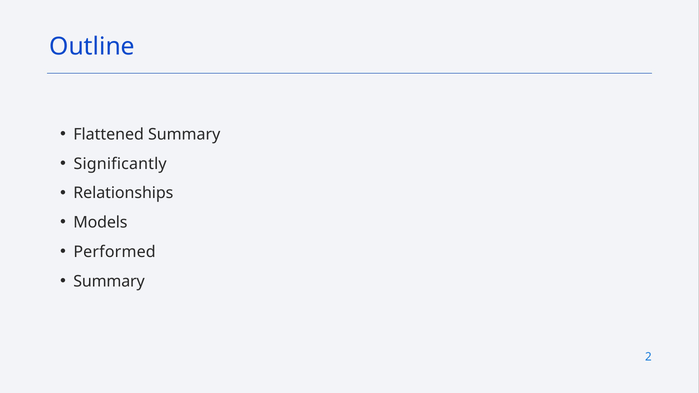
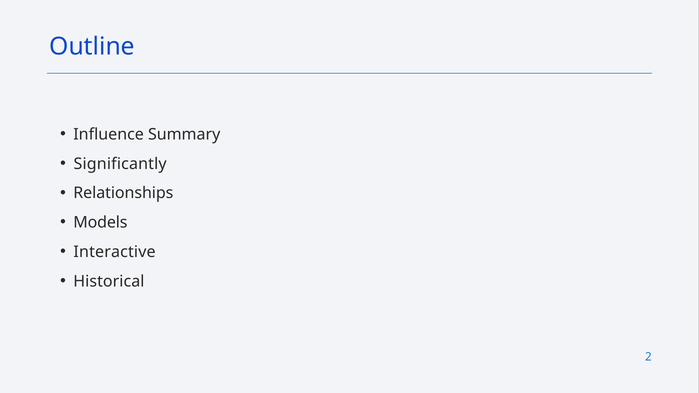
Flattened: Flattened -> Influence
Performed: Performed -> Interactive
Summary at (109, 281): Summary -> Historical
